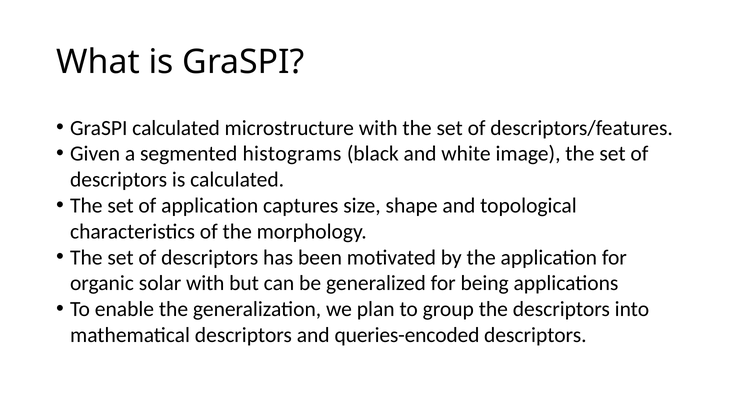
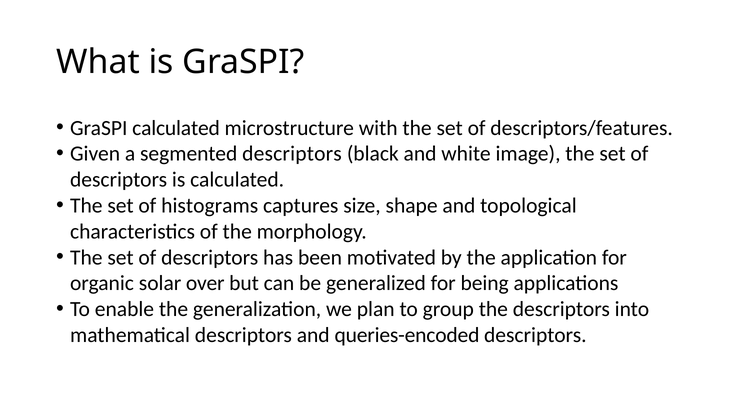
segmented histograms: histograms -> descriptors
of application: application -> histograms
solar with: with -> over
